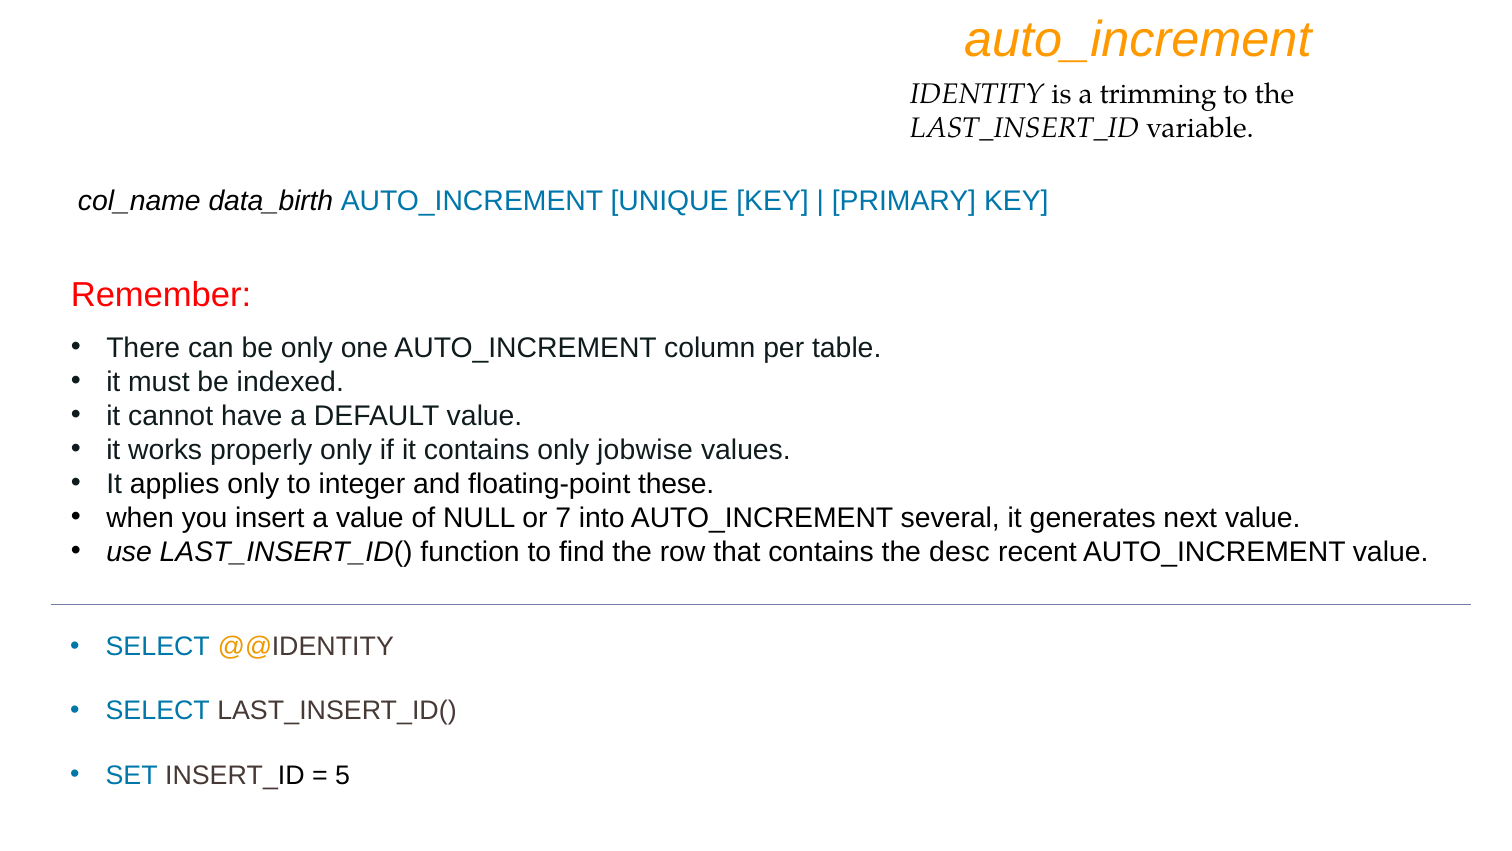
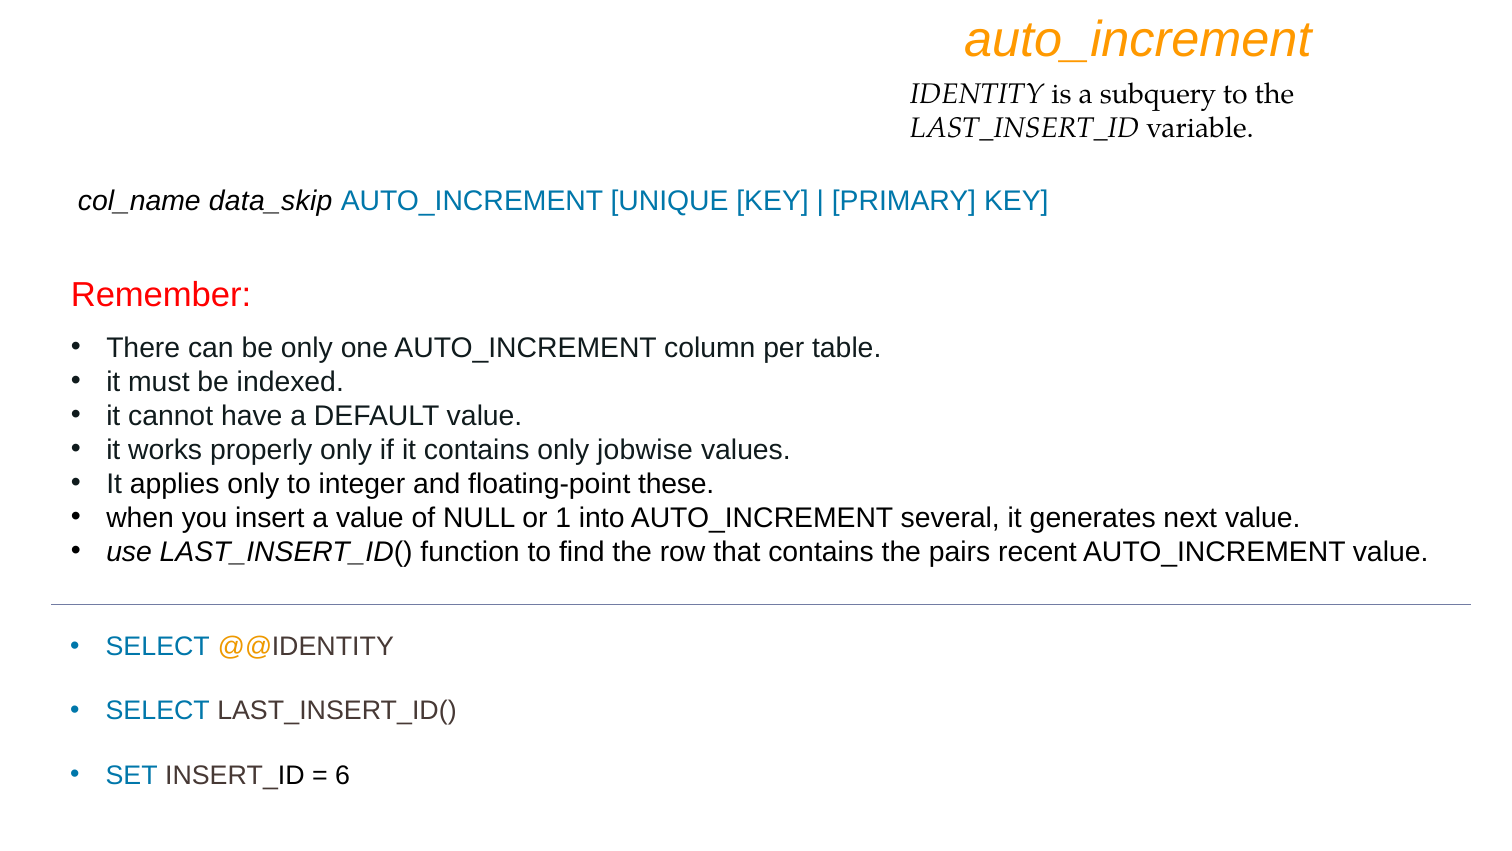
trimming: trimming -> subquery
data_birth: data_birth -> data_skip
7: 7 -> 1
desc: desc -> pairs
5: 5 -> 6
